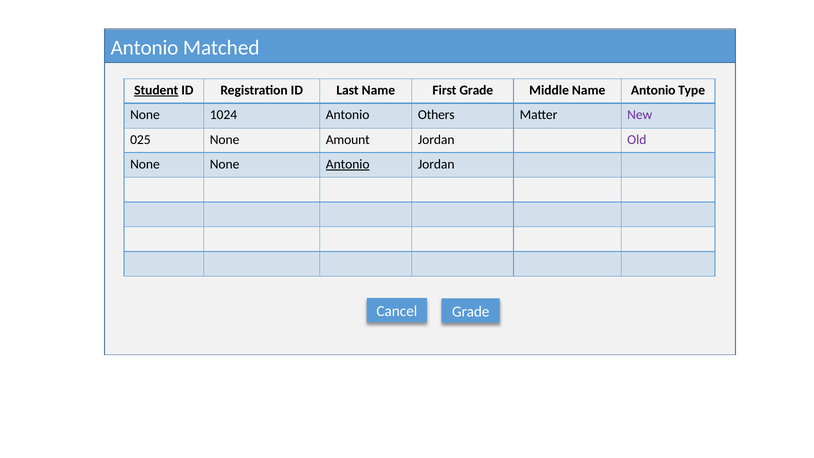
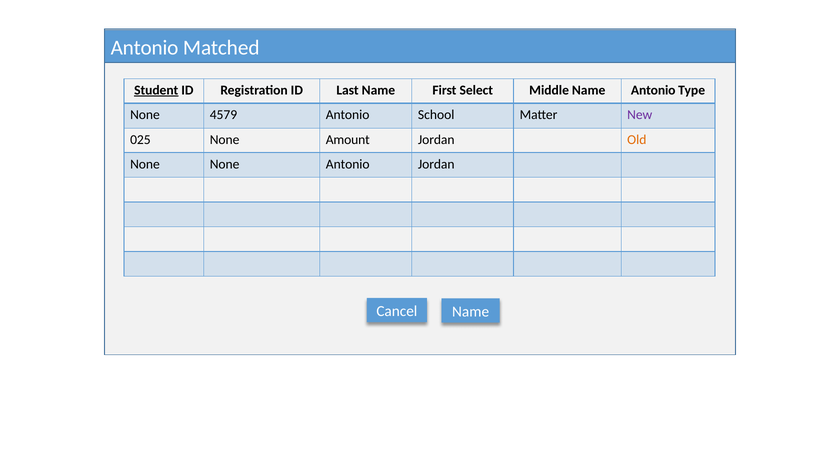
First Grade: Grade -> Select
1024: 1024 -> 4579
Others: Others -> School
Old colour: purple -> orange
Antonio at (348, 164) underline: present -> none
Grade at (471, 311): Grade -> Name
